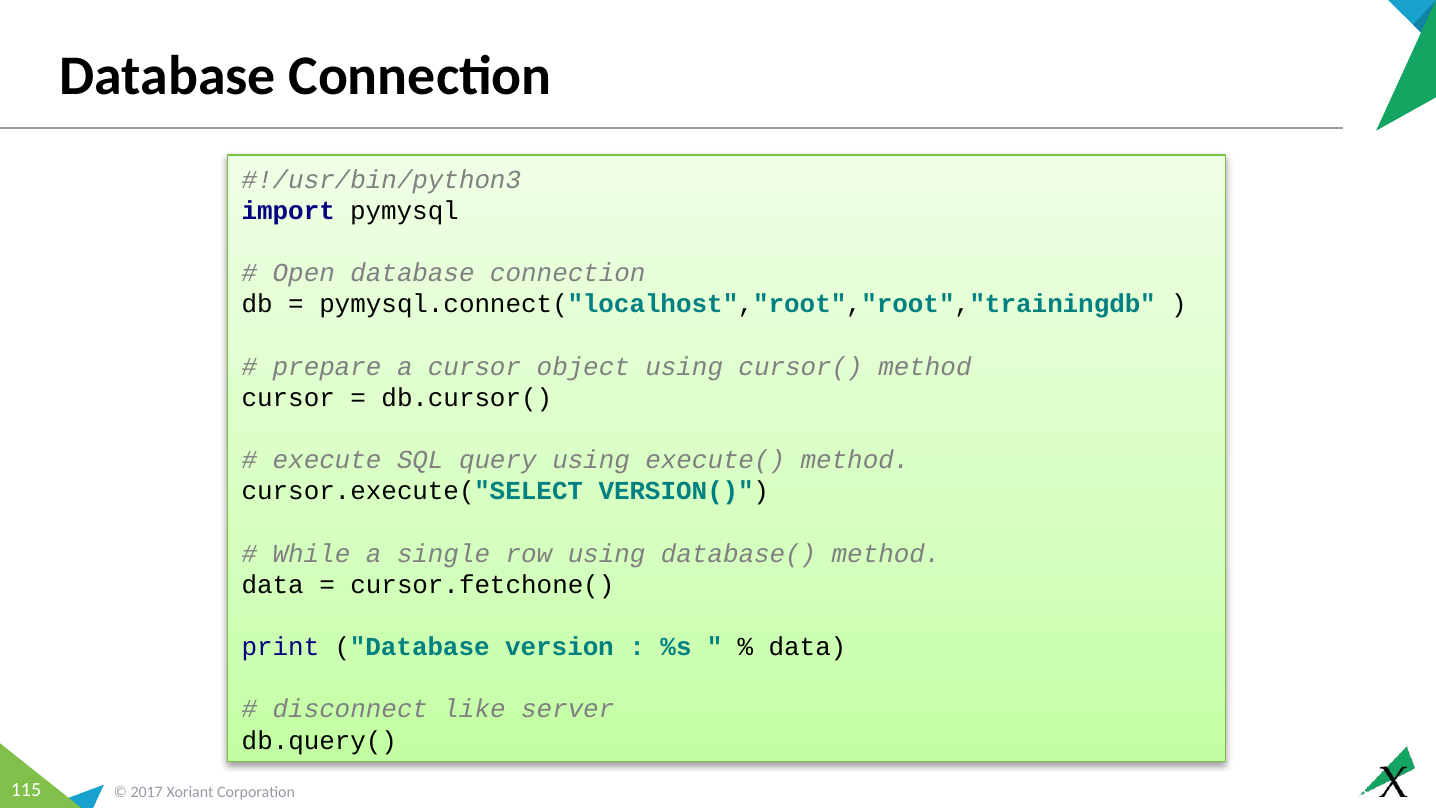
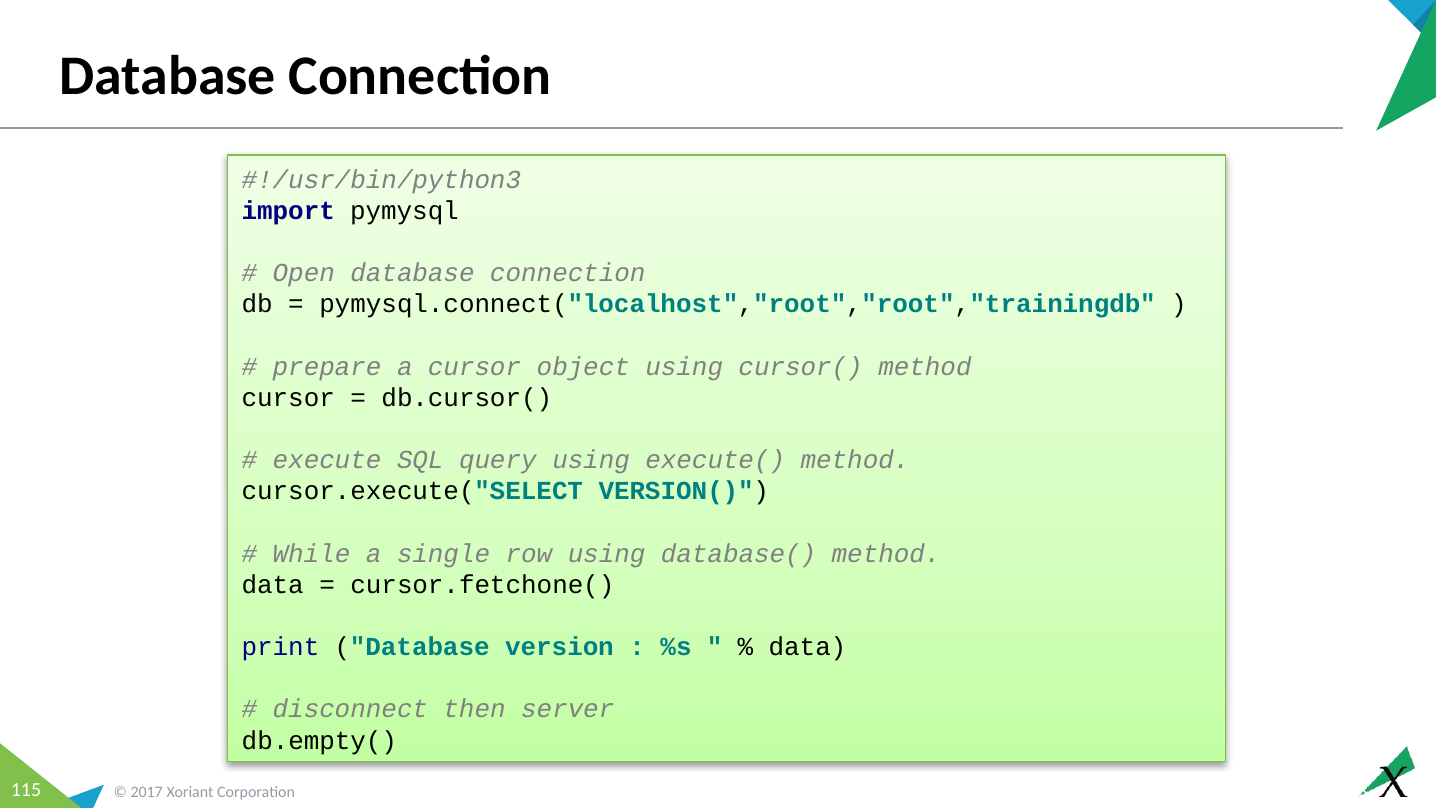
like: like -> then
db.query(: db.query( -> db.empty(
